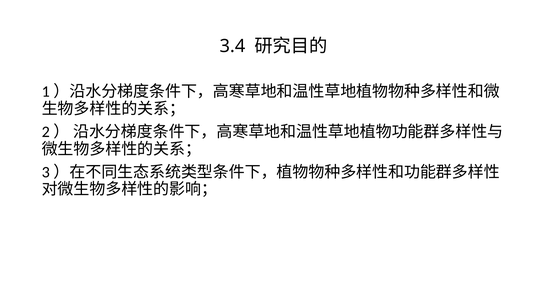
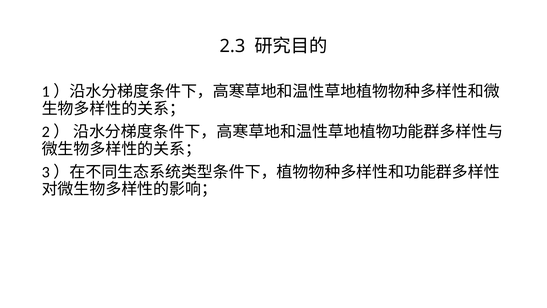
3.4: 3.4 -> 2.3
